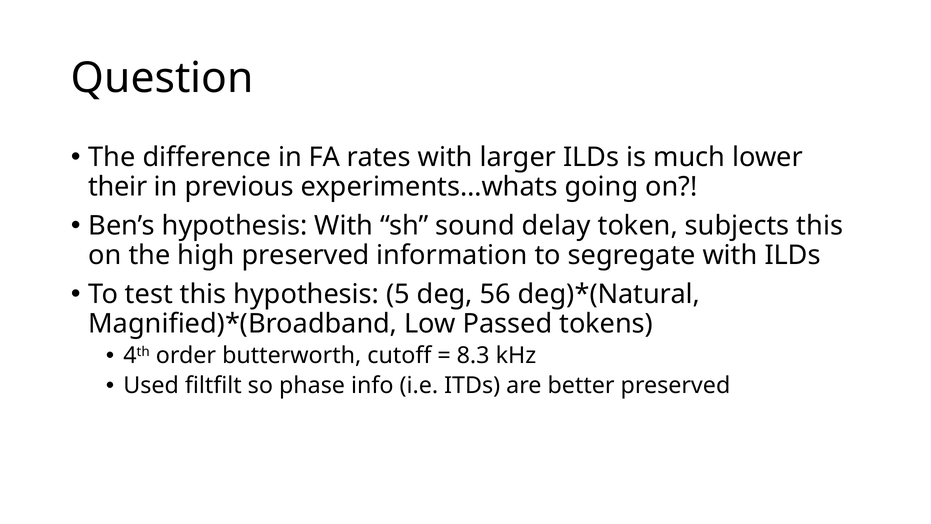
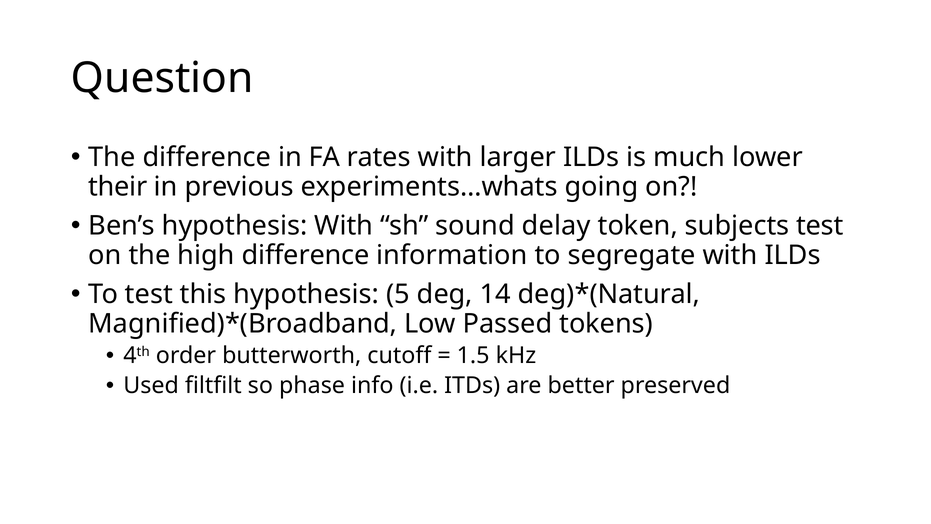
subjects this: this -> test
high preserved: preserved -> difference
56: 56 -> 14
8.3: 8.3 -> 1.5
